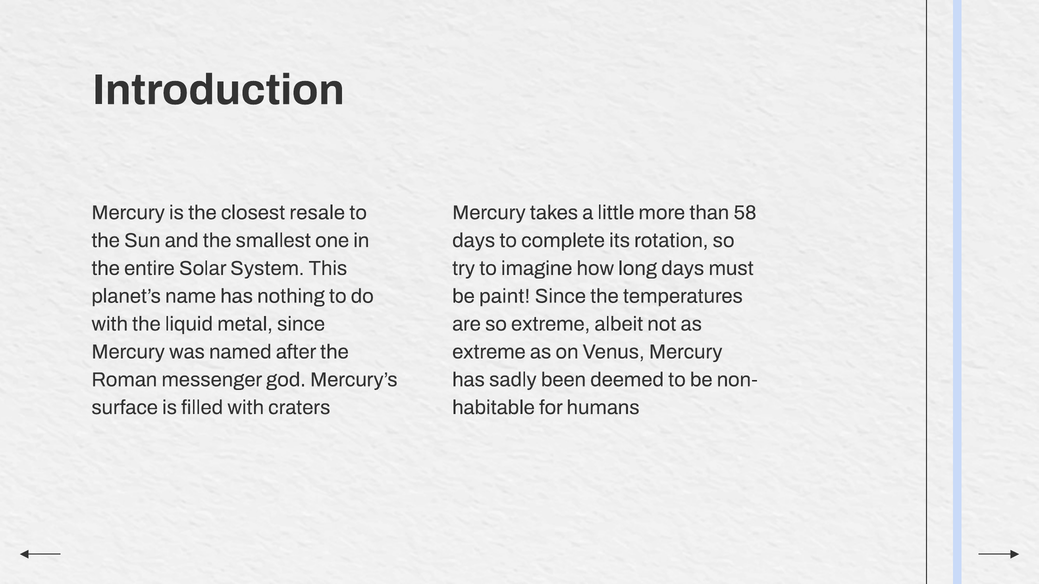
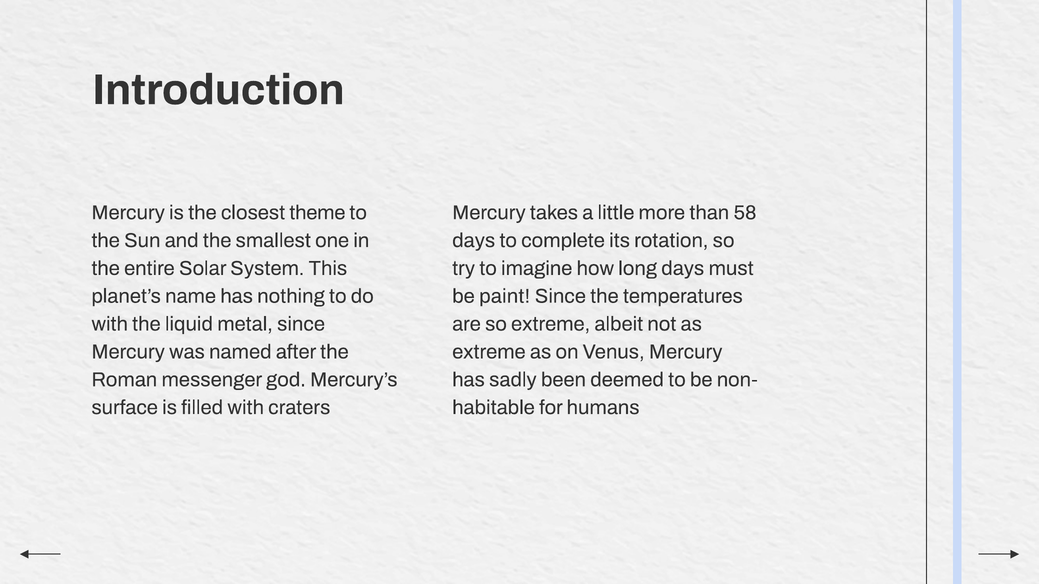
resale: resale -> theme
